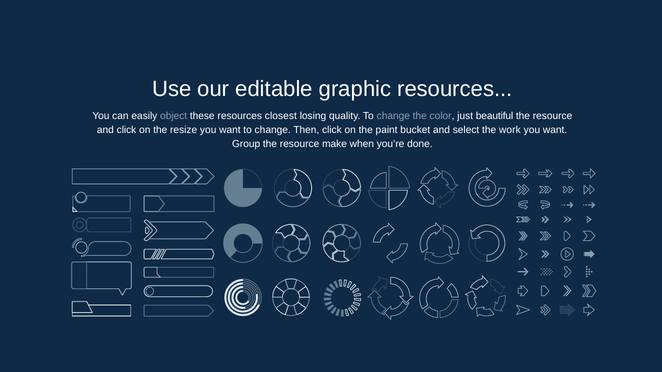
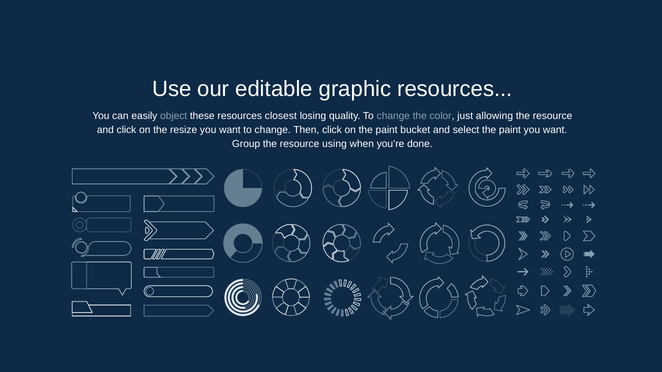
beautiful: beautiful -> allowing
select the work: work -> paint
make: make -> using
